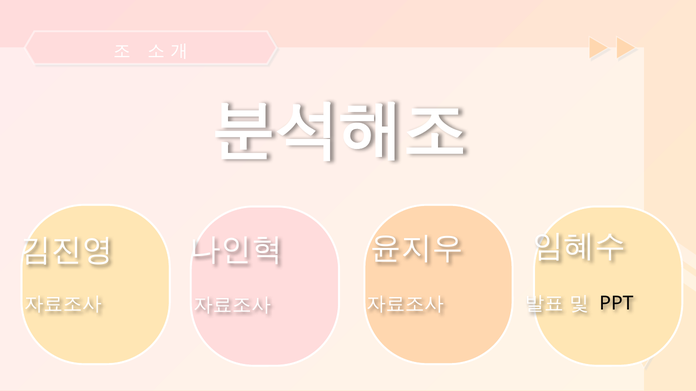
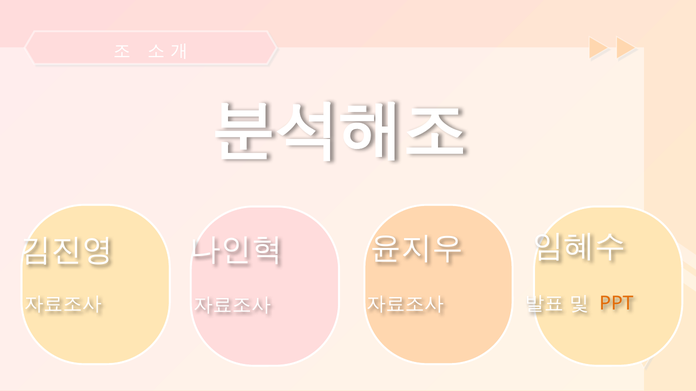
PPT colour: black -> orange
